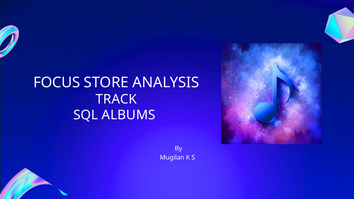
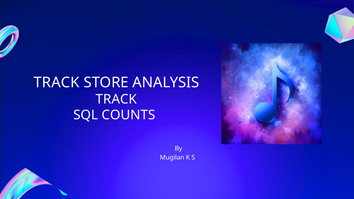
FOCUS at (57, 83): FOCUS -> TRACK
ALBUMS: ALBUMS -> COUNTS
